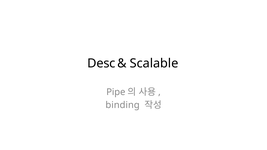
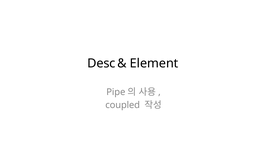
Scalable: Scalable -> Element
binding: binding -> coupled
